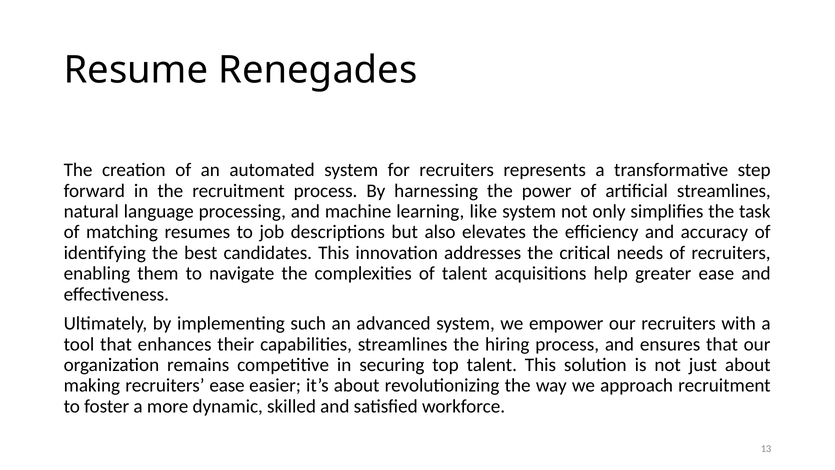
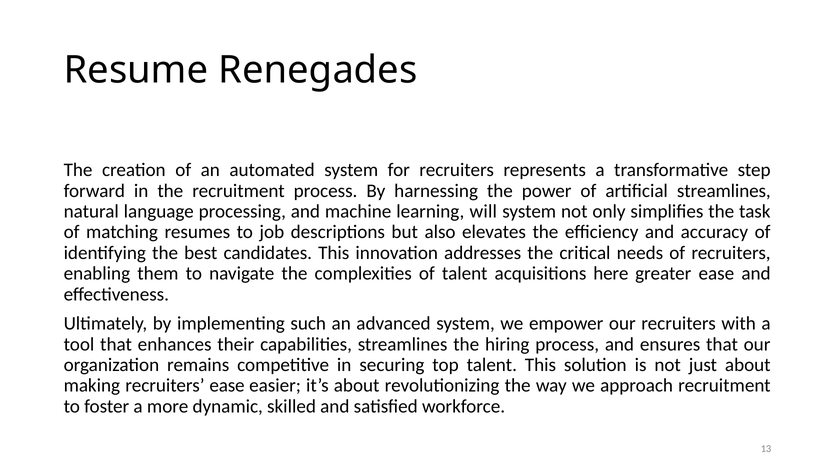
like: like -> will
help: help -> here
